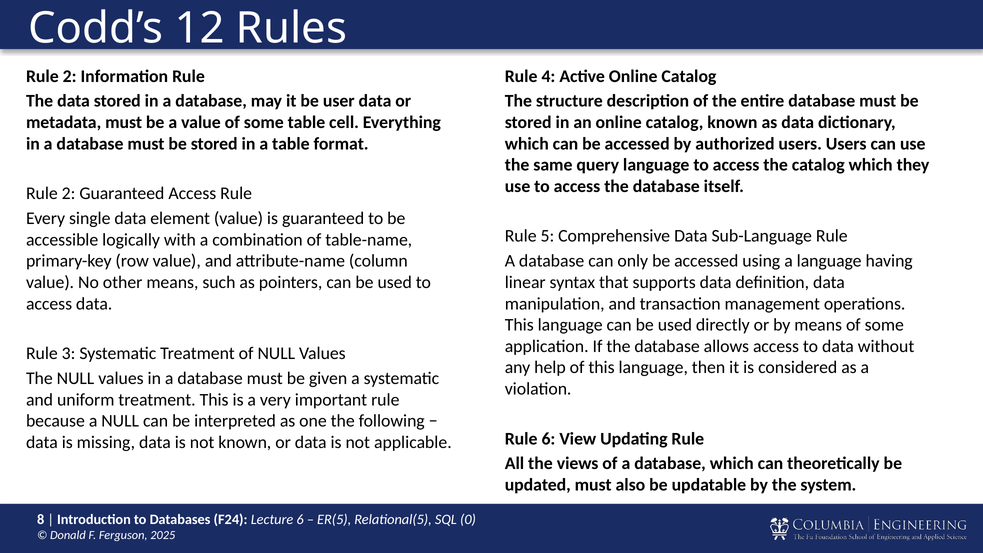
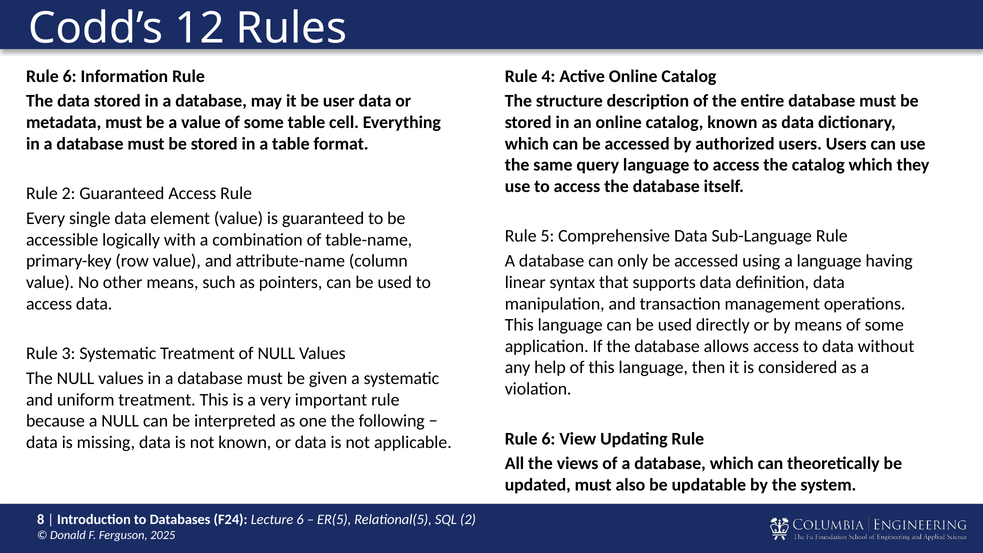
2 at (70, 76): 2 -> 6
0 at (468, 519): 0 -> 2
